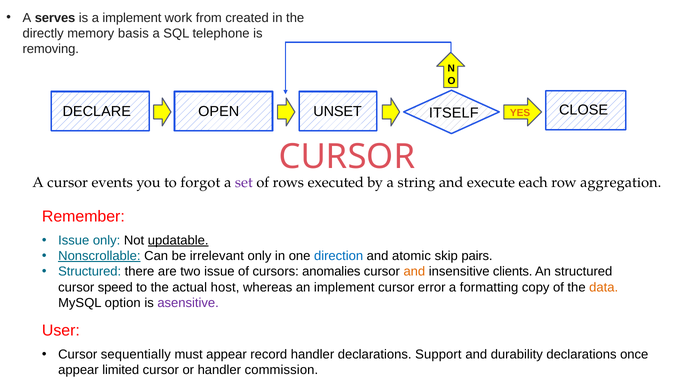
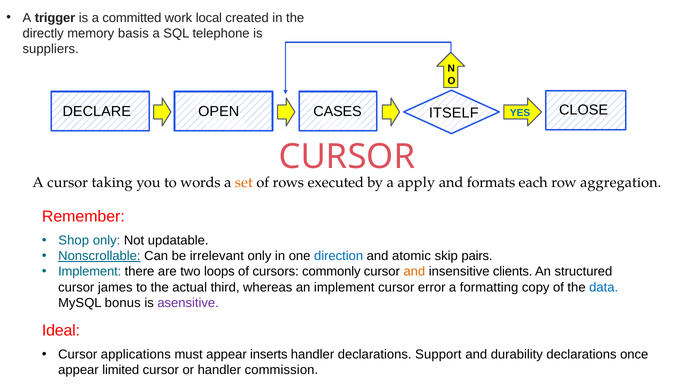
serves: serves -> trigger
a implement: implement -> committed
from: from -> local
removing: removing -> suppliers
UNSET: UNSET -> CASES
YES colour: orange -> blue
events: events -> taking
forgot: forgot -> words
set colour: purple -> orange
string: string -> apply
execute: execute -> formats
Issue at (74, 241): Issue -> Shop
updatable underline: present -> none
Structured at (90, 272): Structured -> Implement
two issue: issue -> loops
anomalies: anomalies -> commonly
speed: speed -> james
host: host -> third
data colour: orange -> blue
option: option -> bonus
User: User -> Ideal
sequentially: sequentially -> applications
record: record -> inserts
